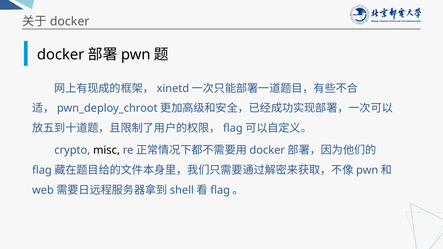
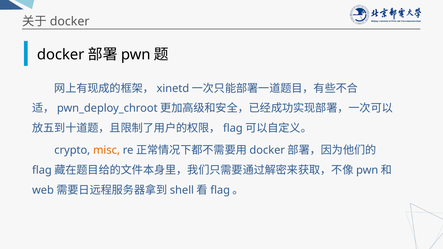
misc colour: black -> orange
